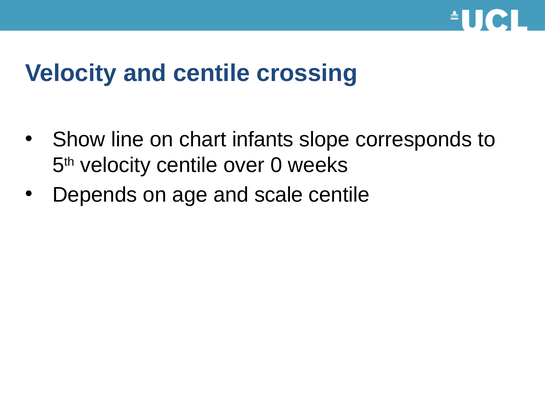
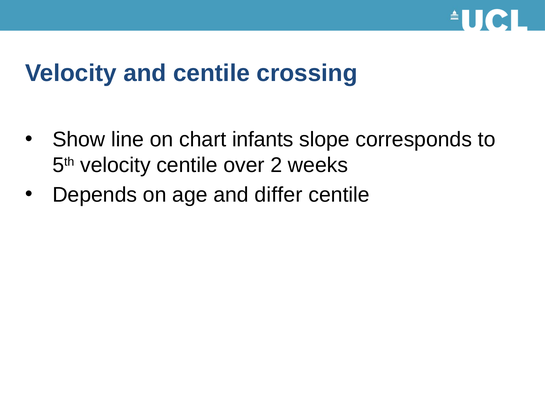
0: 0 -> 2
scale: scale -> differ
